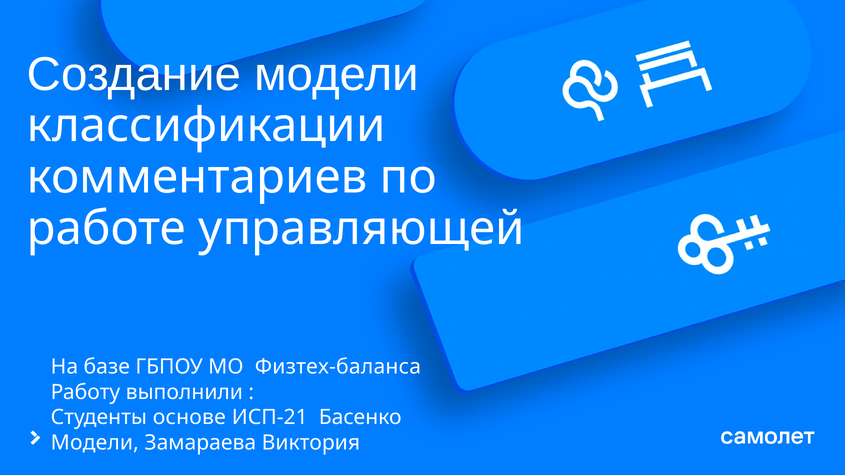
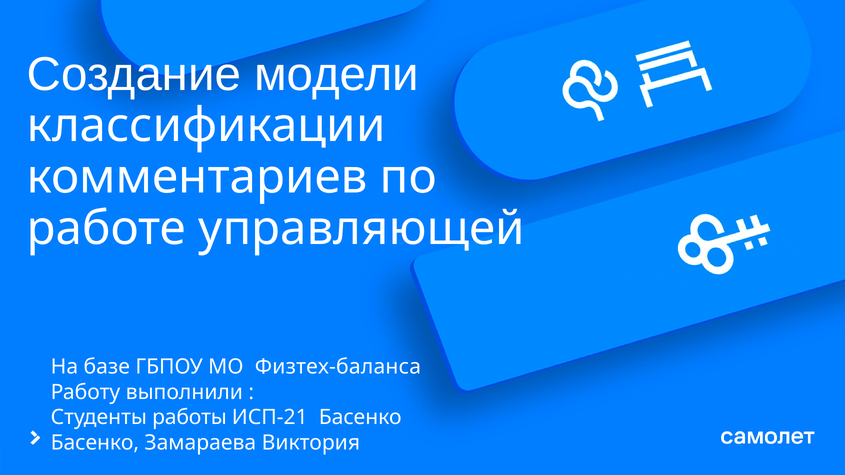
основе: основе -> работы
Модели at (95, 443): Модели -> Басенко
